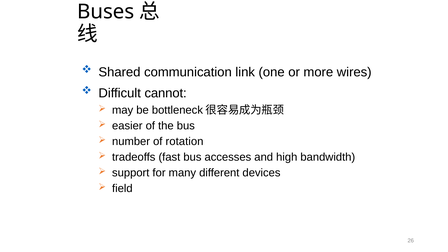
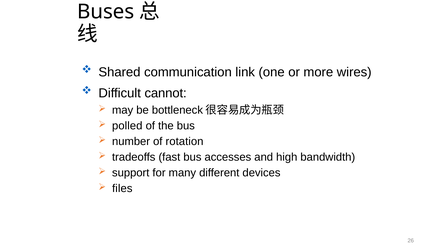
easier: easier -> polled
field: field -> files
